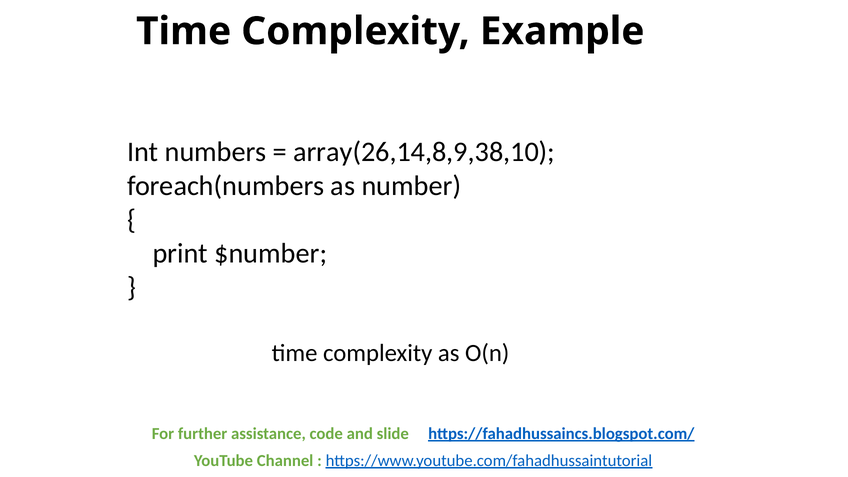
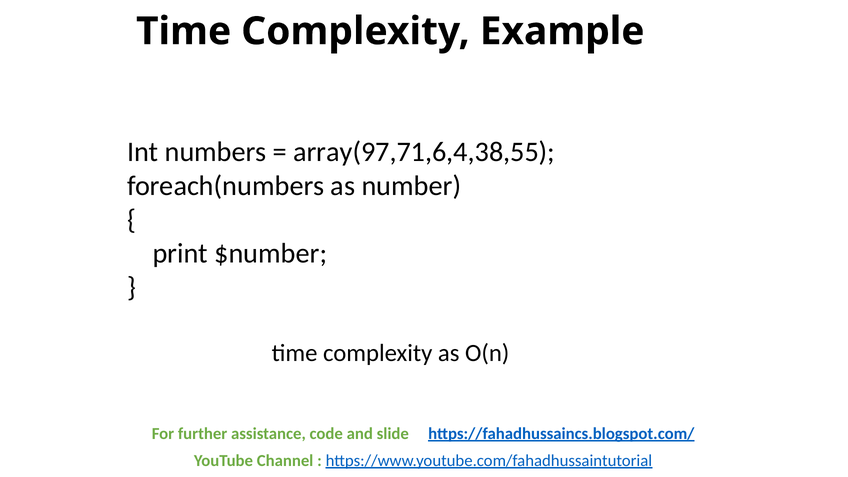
array(26,14,8,9,38,10: array(26,14,8,9,38,10 -> array(97,71,6,4,38,55
